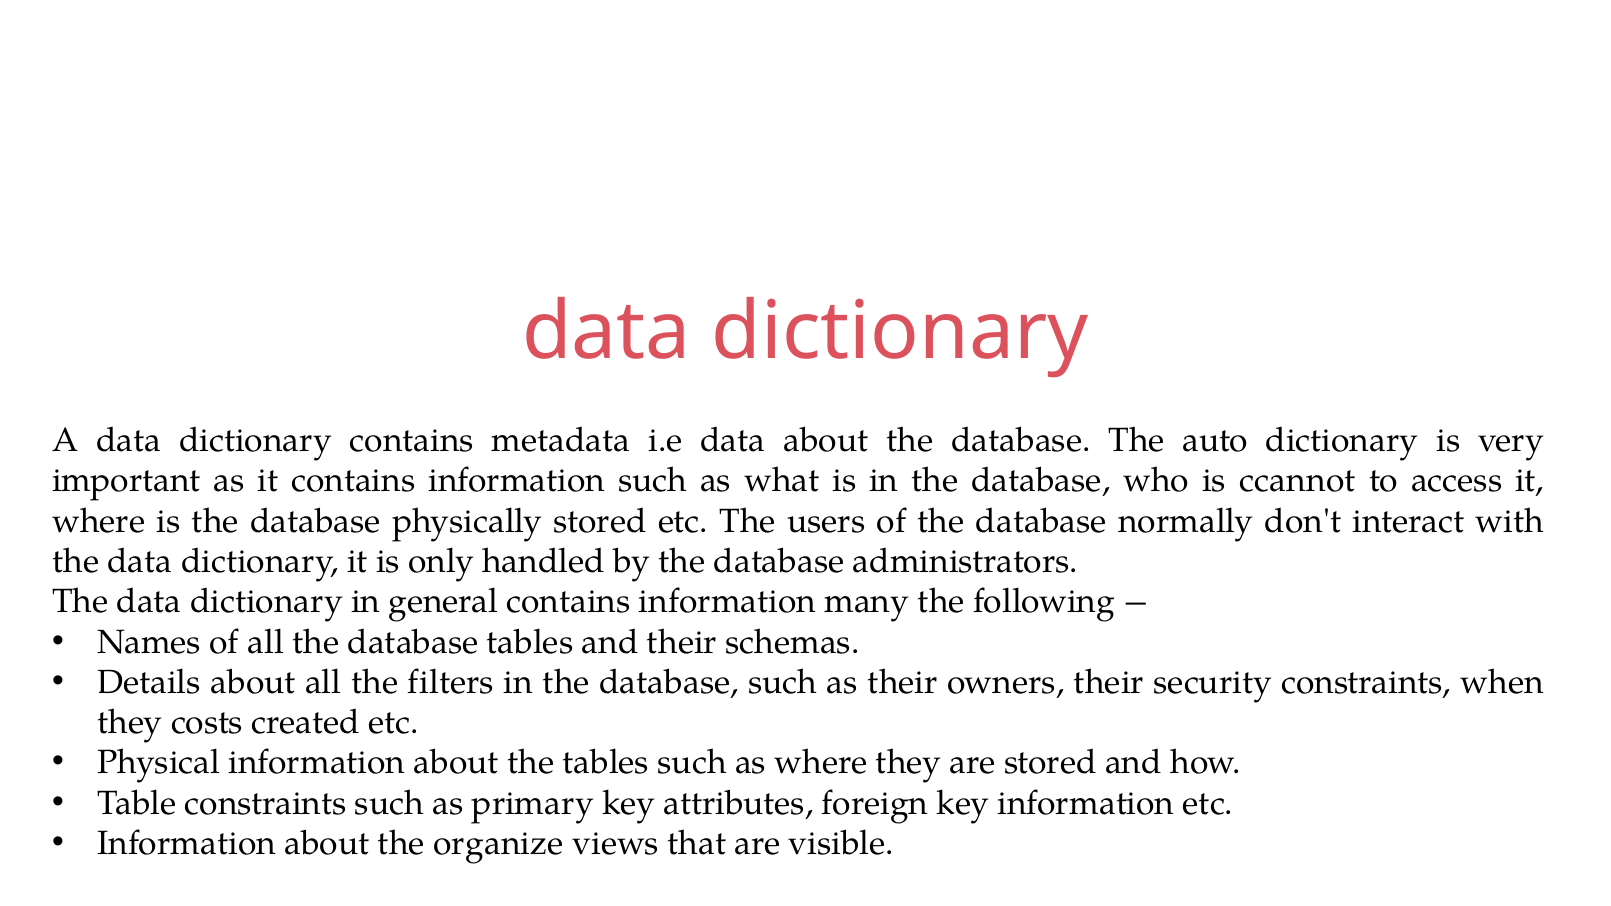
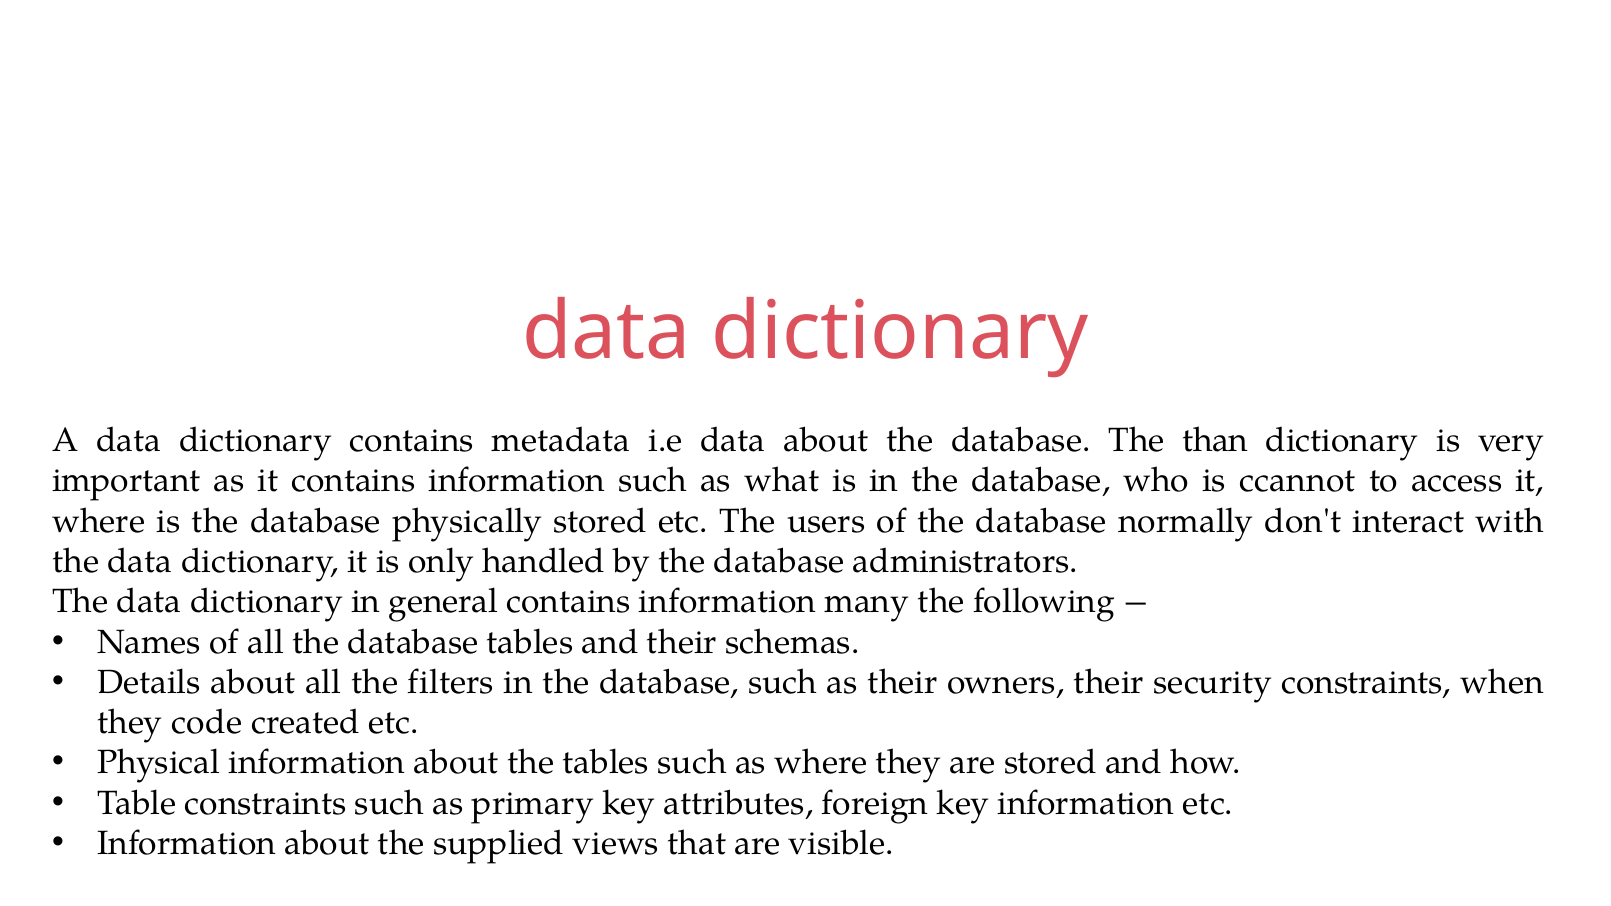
auto: auto -> than
costs: costs -> code
organize: organize -> supplied
